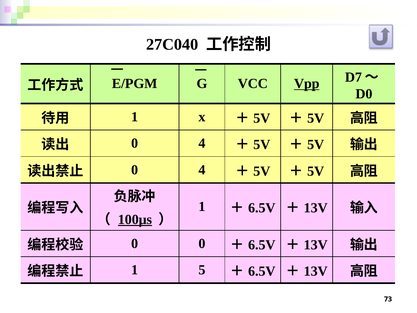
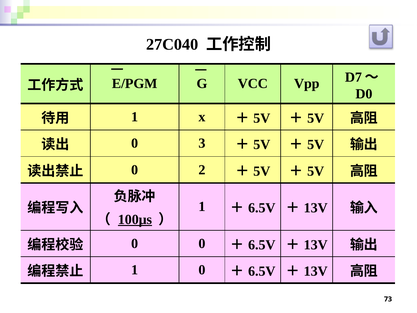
Vpp underline: present -> none
4 at (202, 143): 4 -> 3
4 at (202, 170): 4 -> 2
1 5: 5 -> 0
